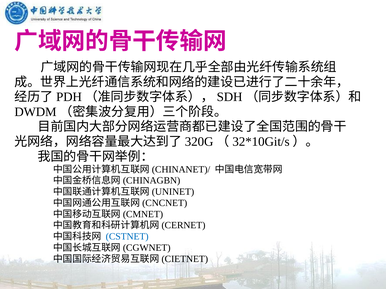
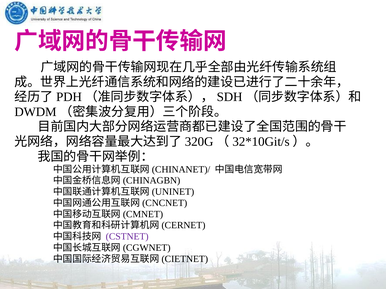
CSTNET colour: blue -> purple
